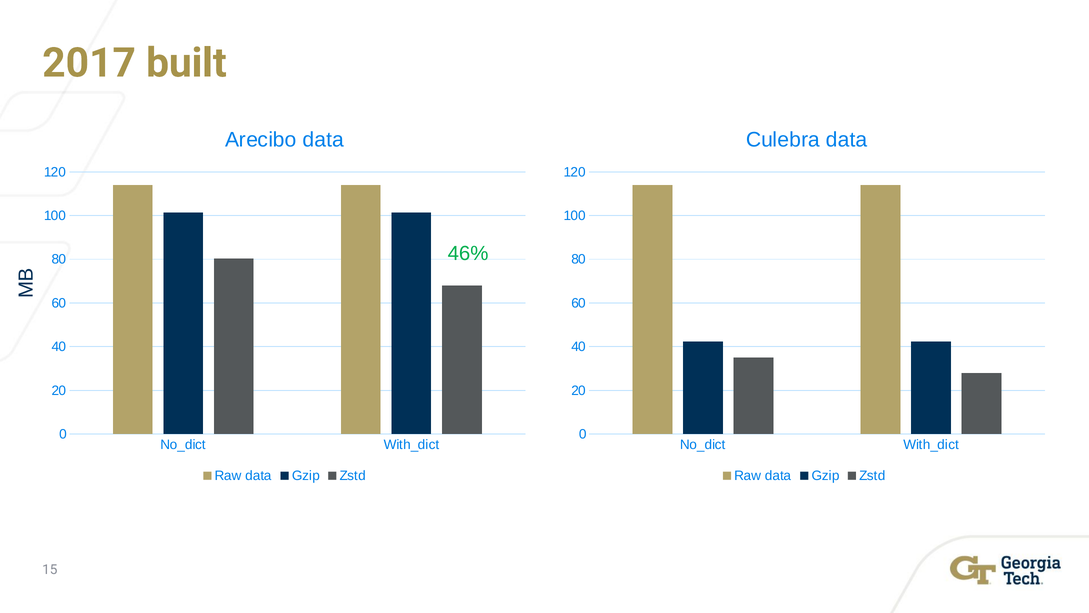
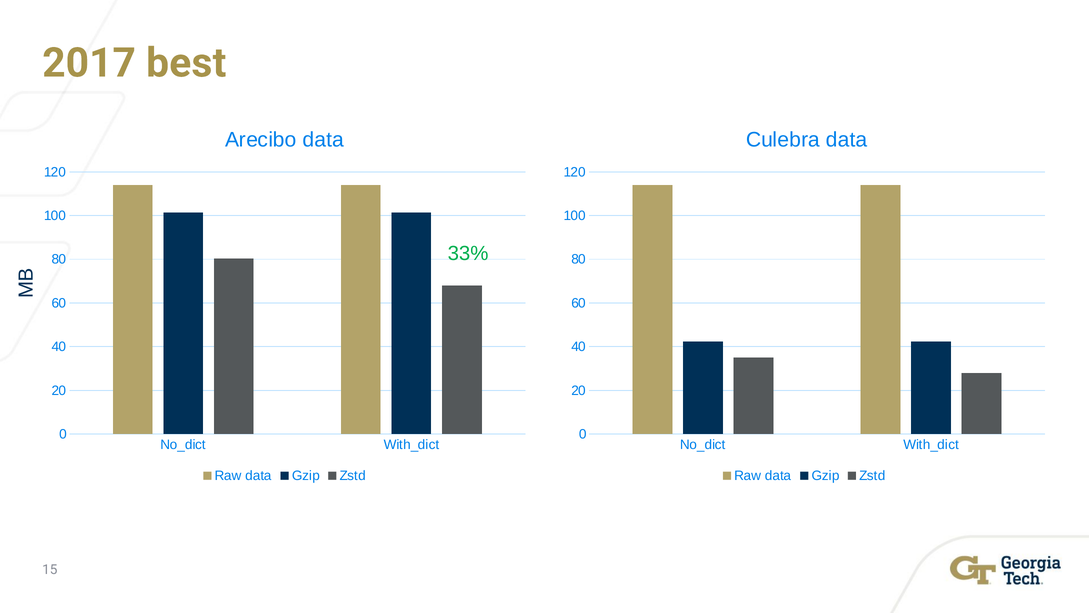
built: built -> best
46%: 46% -> 33%
